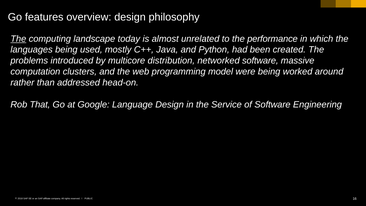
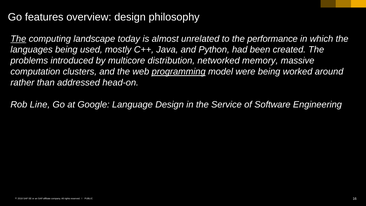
networked software: software -> memory
programming underline: none -> present
That: That -> Line
